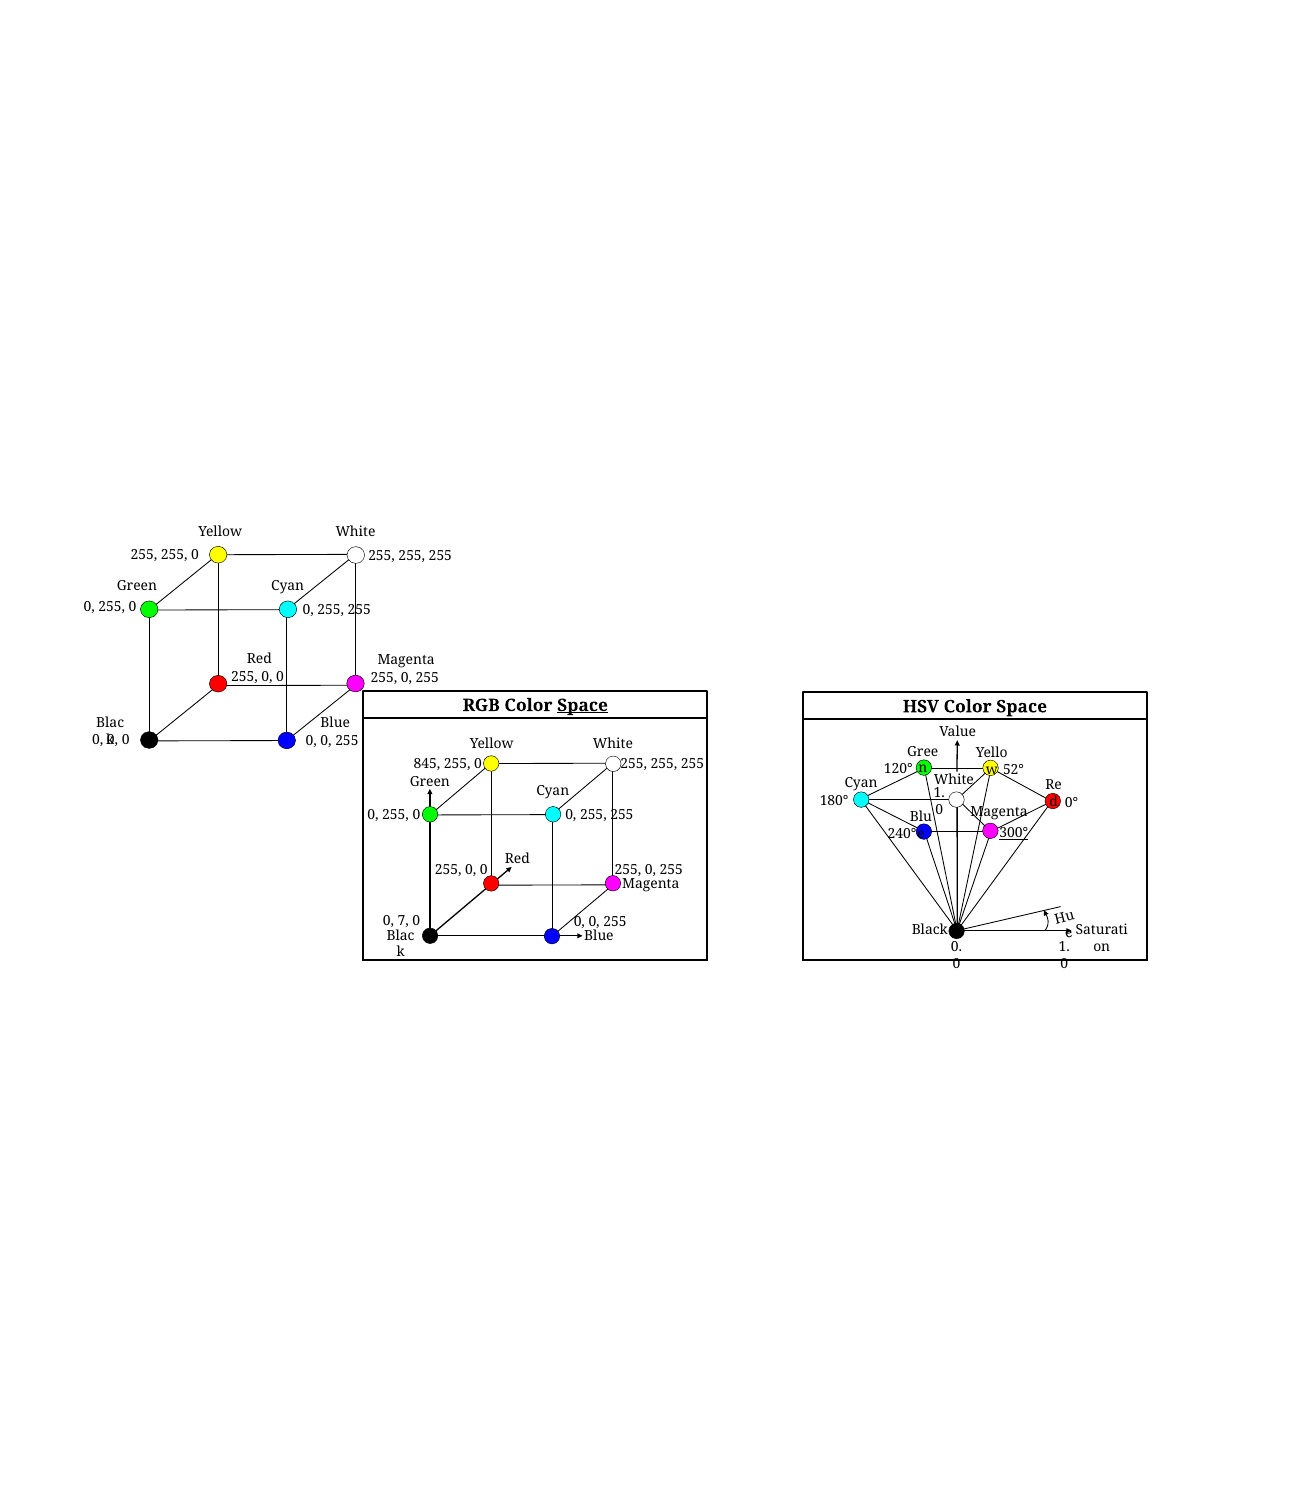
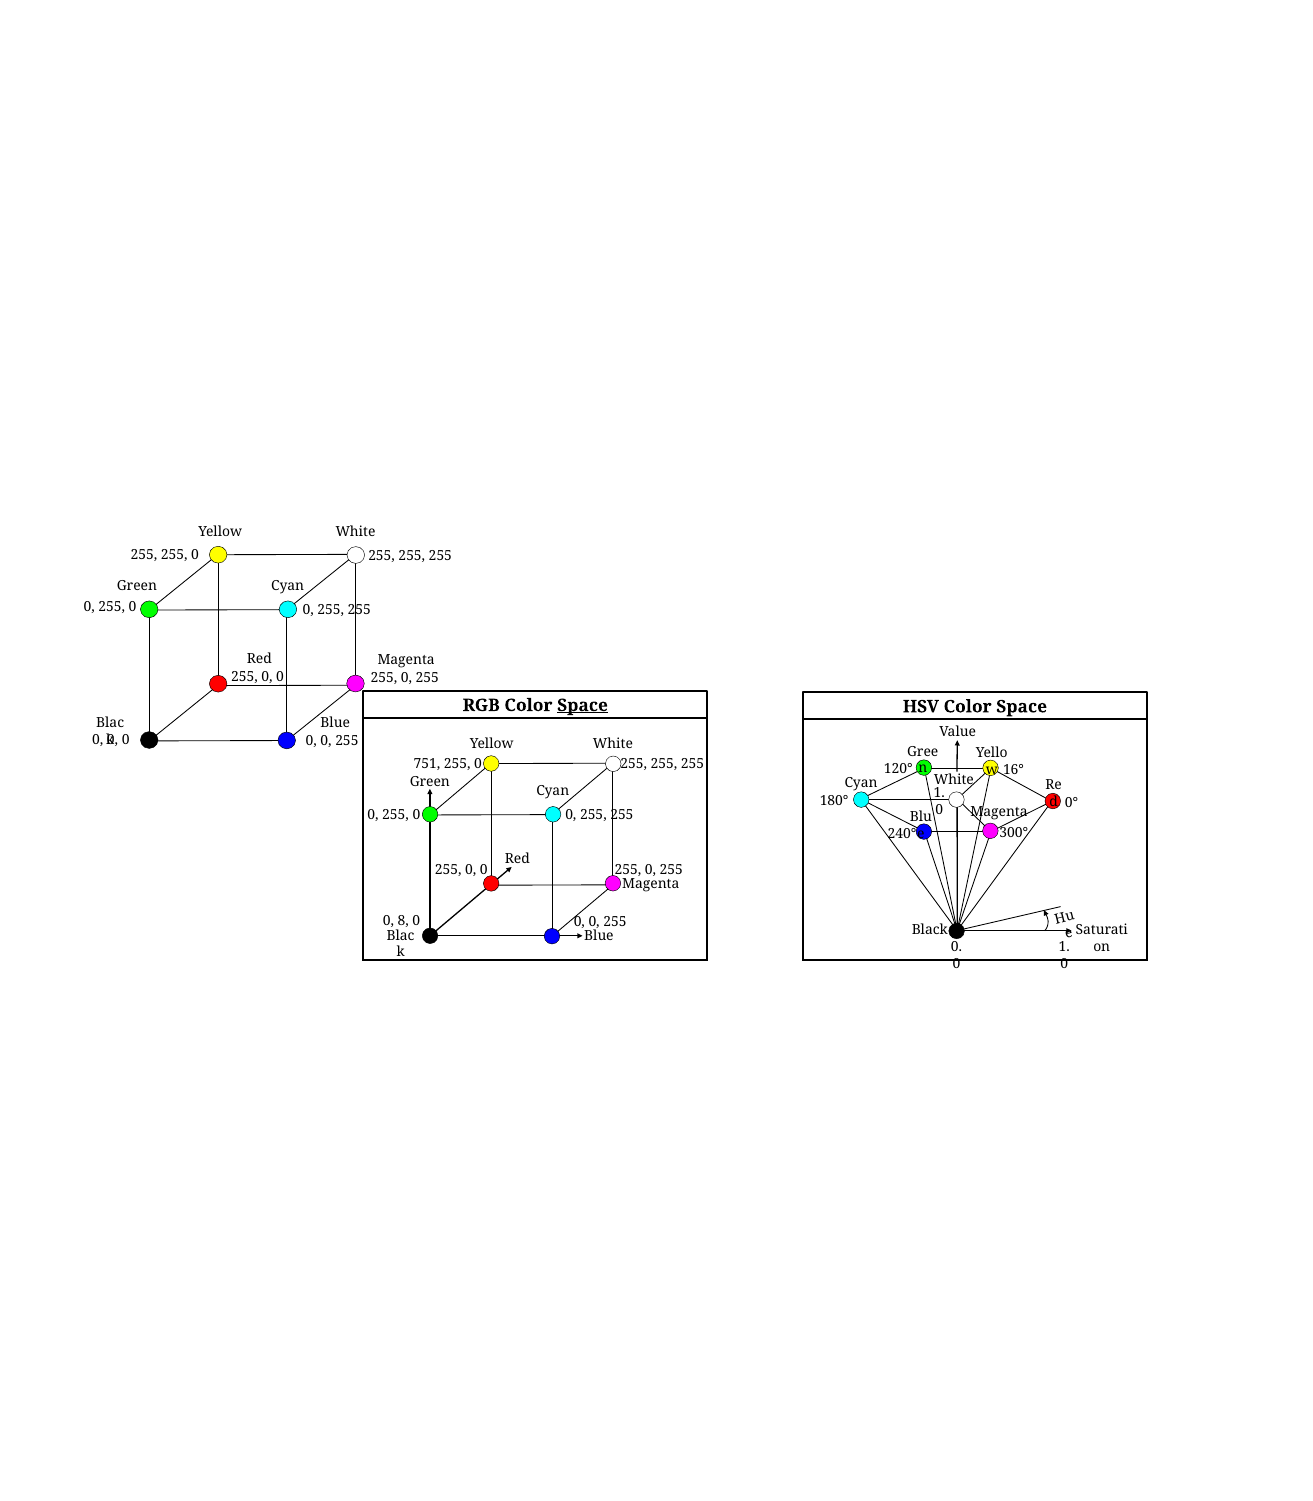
845: 845 -> 751
52°: 52° -> 16°
300° underline: present -> none
7: 7 -> 8
